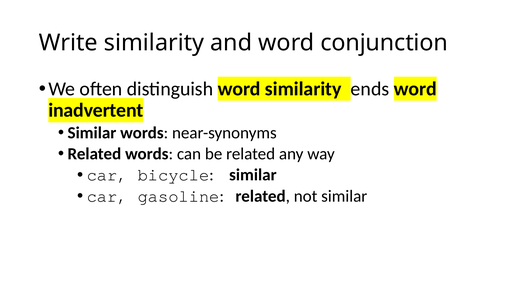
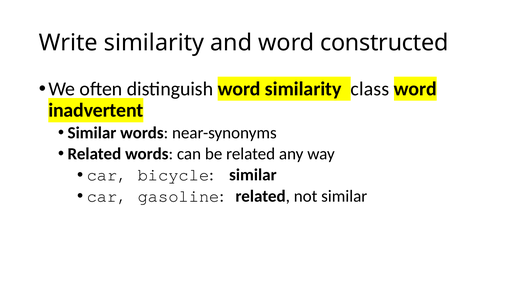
conjunction: conjunction -> constructed
ends: ends -> class
